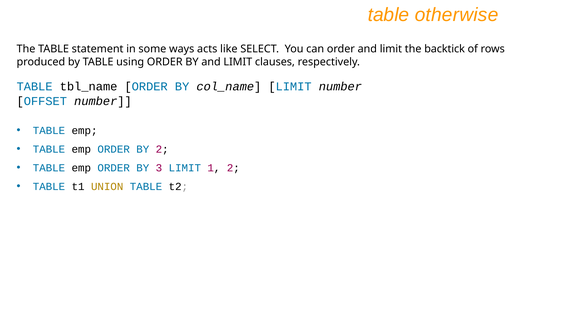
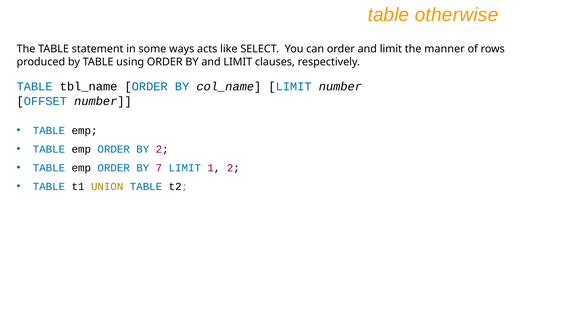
backtick: backtick -> manner
3: 3 -> 7
